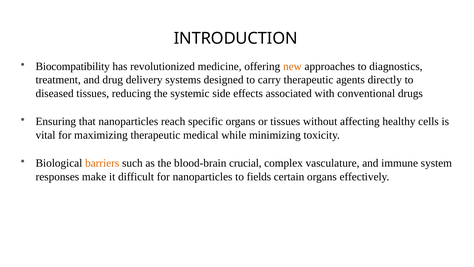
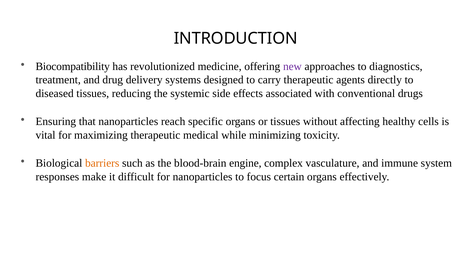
new colour: orange -> purple
crucial: crucial -> engine
fields: fields -> focus
